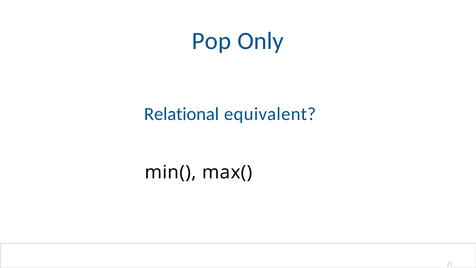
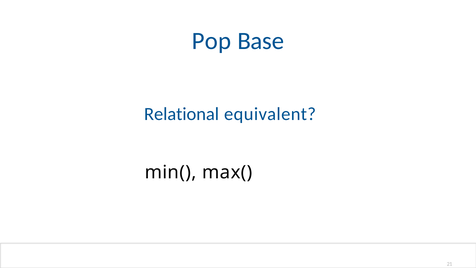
Only: Only -> Base
